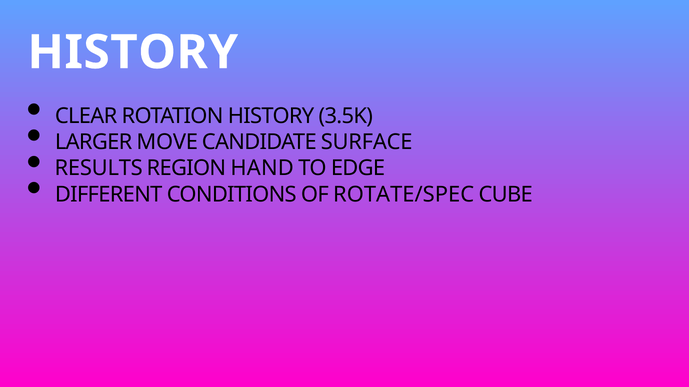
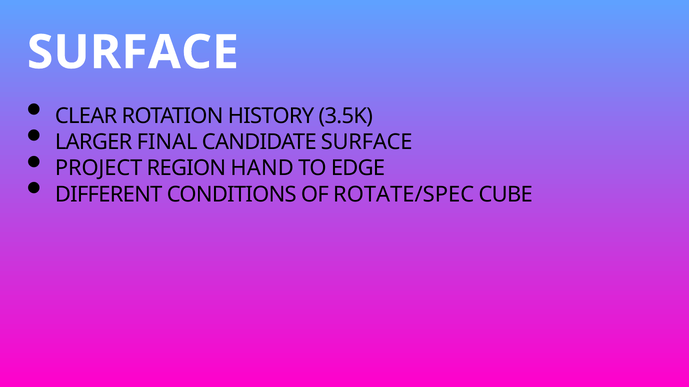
HISTORY at (133, 53): HISTORY -> SURFACE
MOVE: MOVE -> FINAL
RESULTS: RESULTS -> PROJECT
